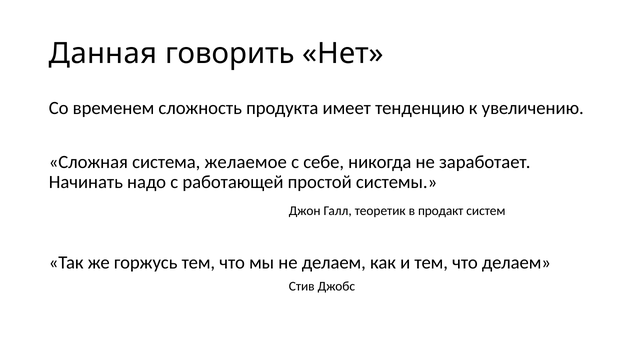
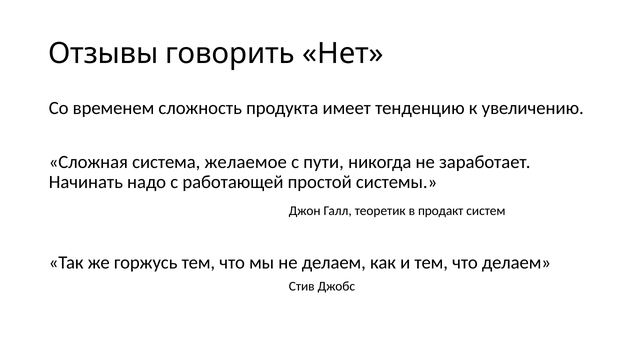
Данная: Данная -> Отзывы
себе: себе -> пути
